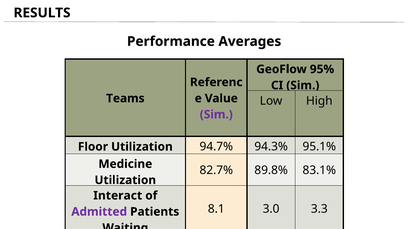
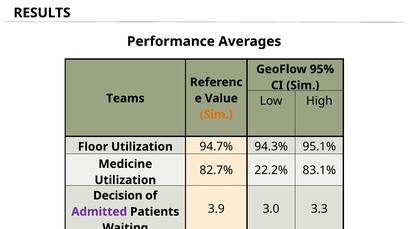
Sim at (216, 115) colour: purple -> orange
89.8%: 89.8% -> 22.2%
Interact: Interact -> Decision
8.1: 8.1 -> 3.9
